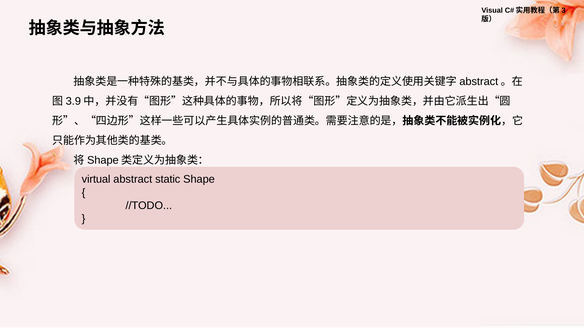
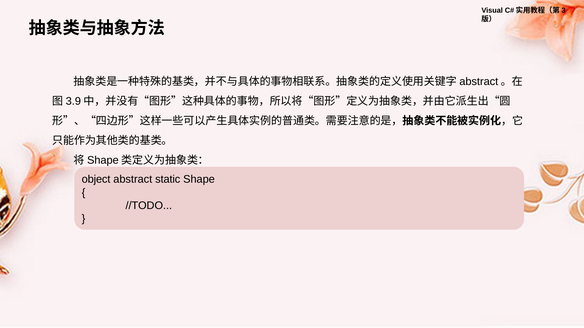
virtual: virtual -> object
